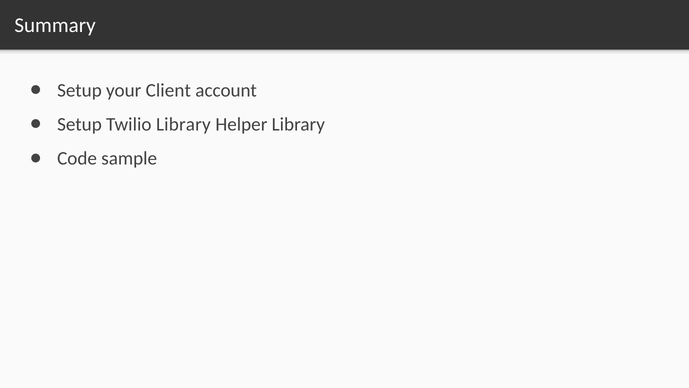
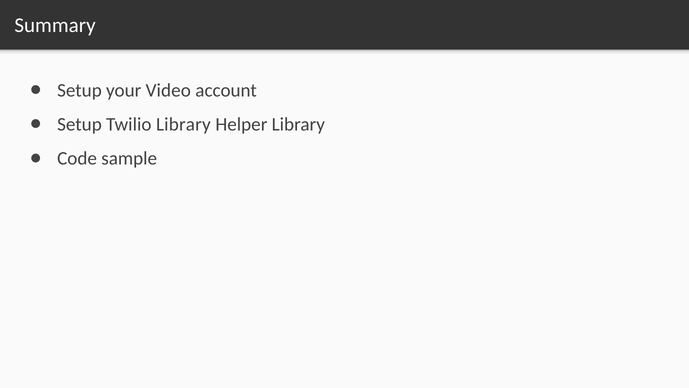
Client: Client -> Video
